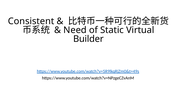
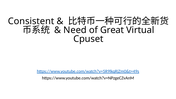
Static: Static -> Great
Builder: Builder -> Cpuset
